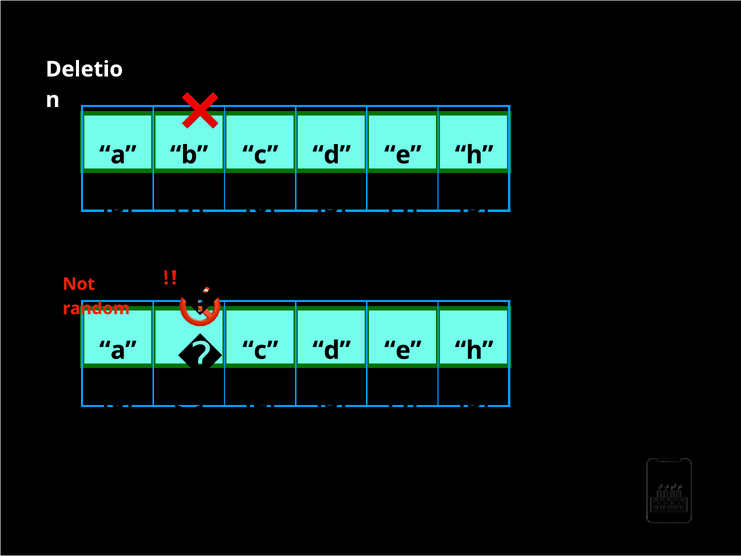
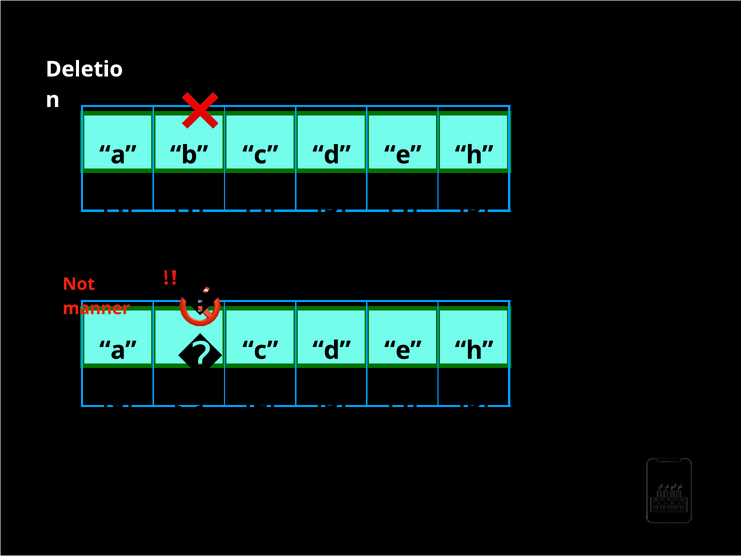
5 at (118, 205): 5 -> 4
6 at (260, 205): 6 -> 4
random: random -> manner
